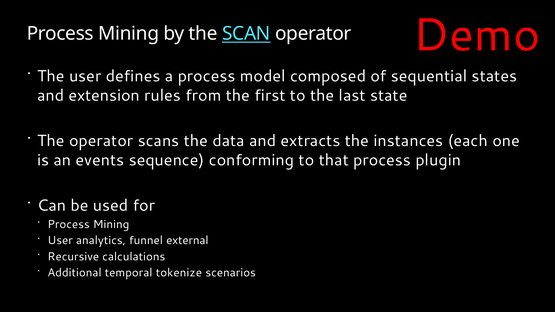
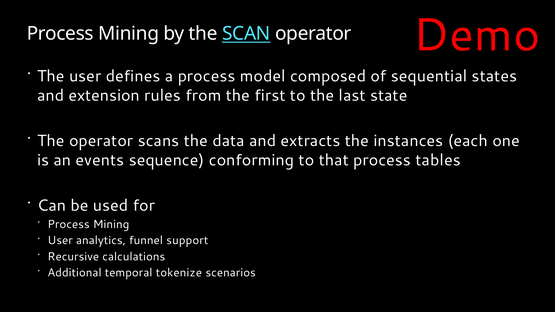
plugin: plugin -> tables
external: external -> support
